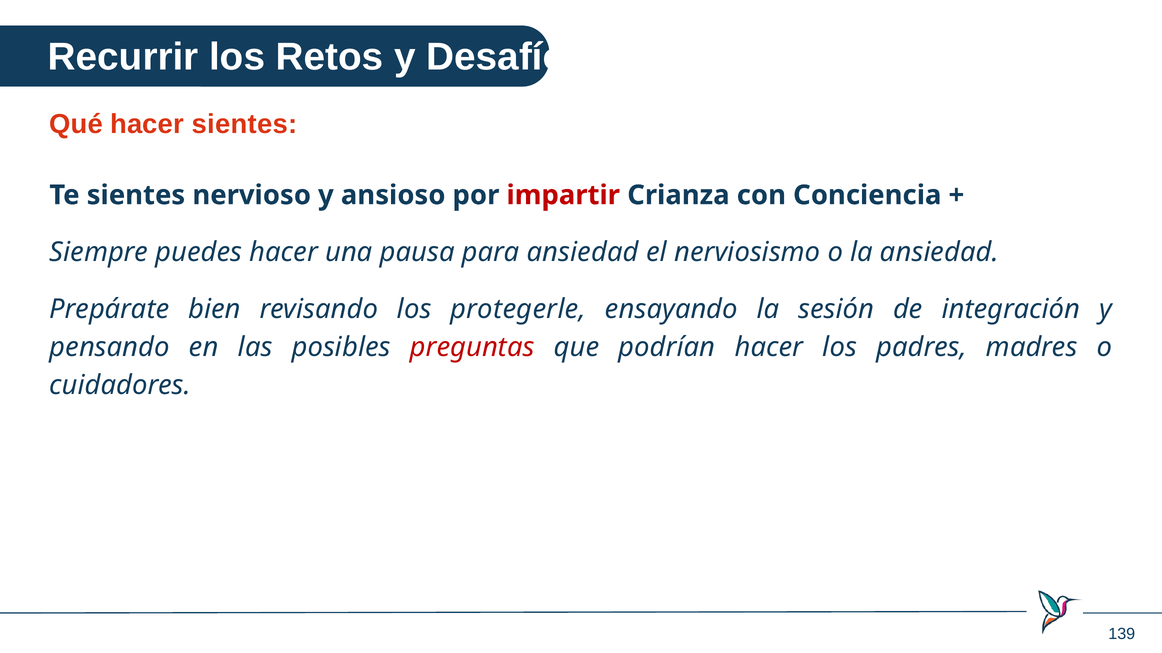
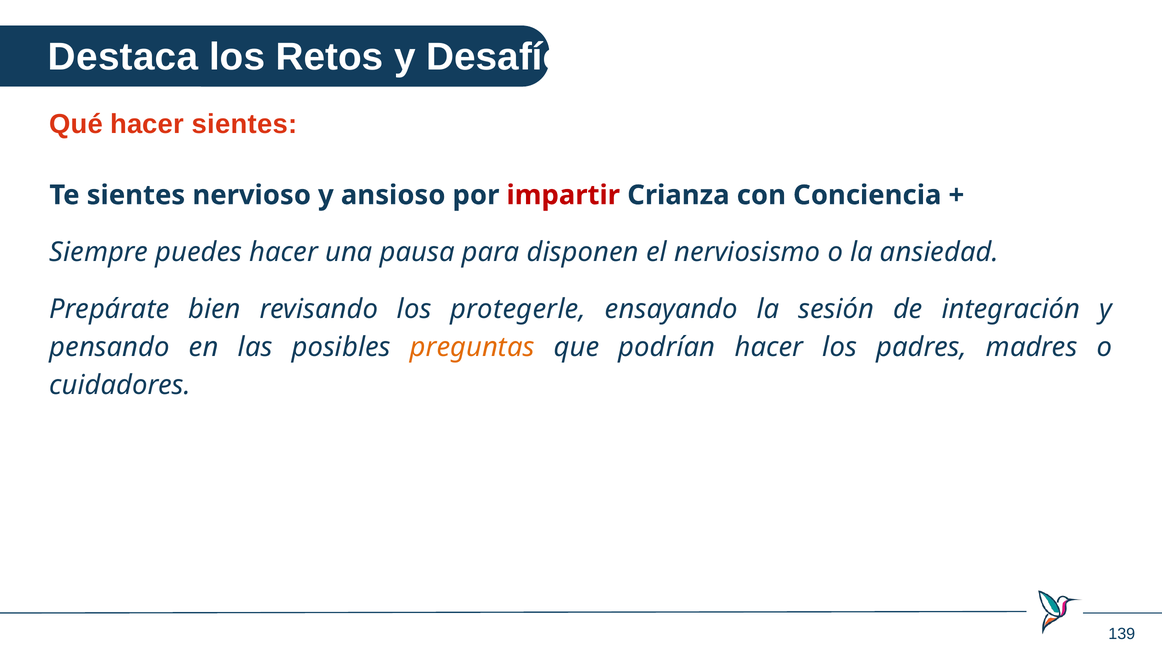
Recurrir: Recurrir -> Destaca
para ansiedad: ansiedad -> disponen
preguntas colour: red -> orange
